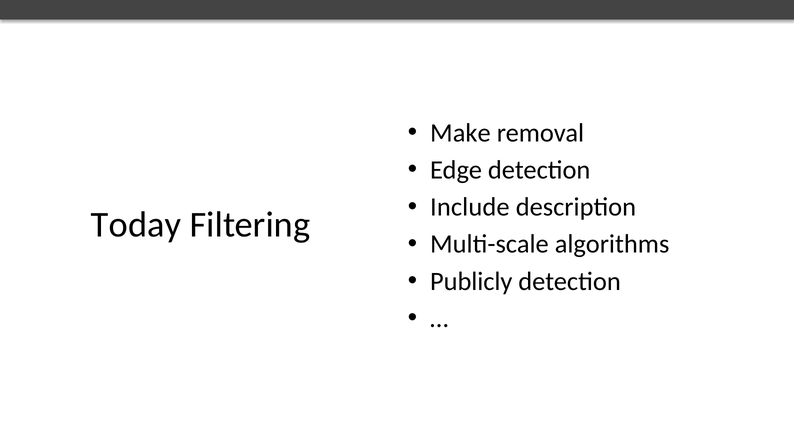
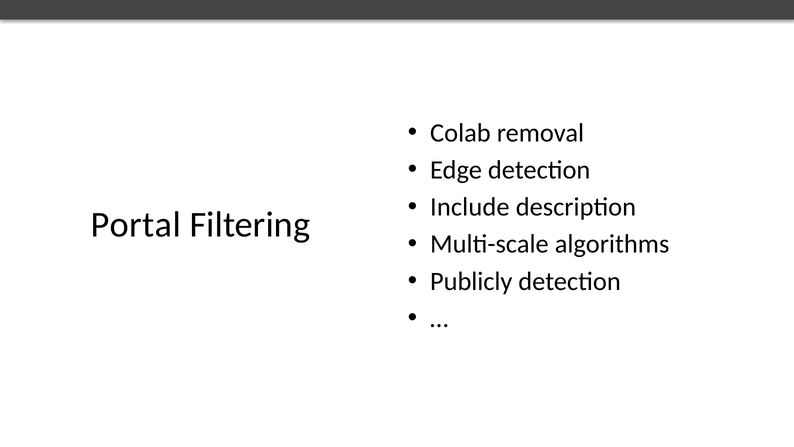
Make: Make -> Colab
Today: Today -> Portal
